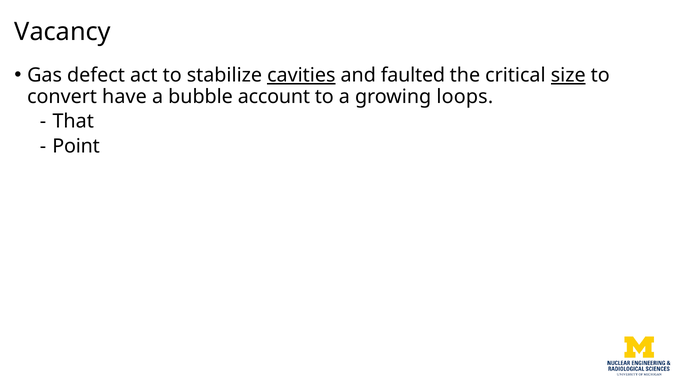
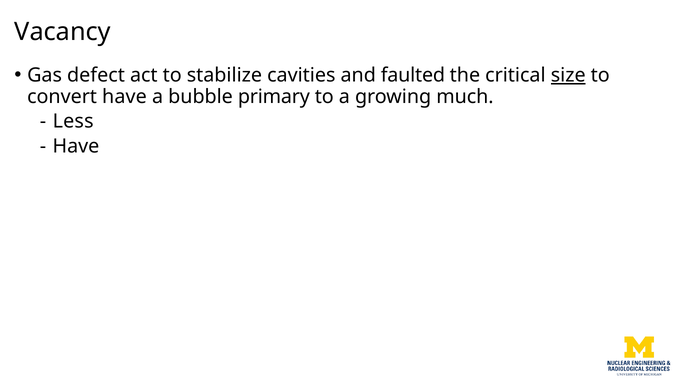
cavities underline: present -> none
account: account -> primary
loops: loops -> much
That: That -> Less
Point at (76, 146): Point -> Have
